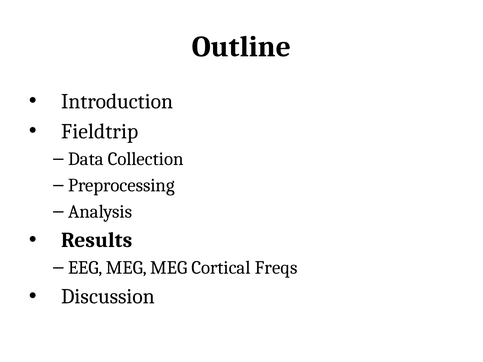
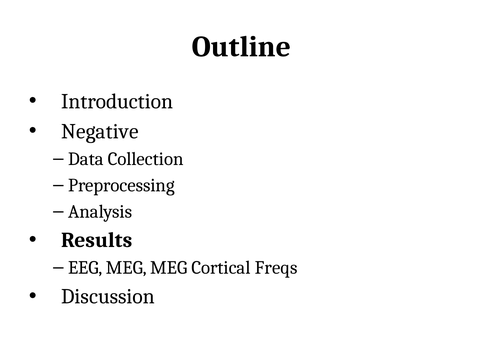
Fieldtrip: Fieldtrip -> Negative
